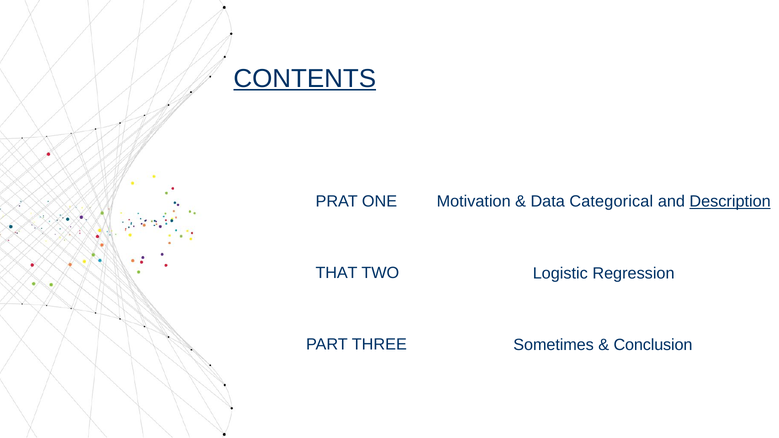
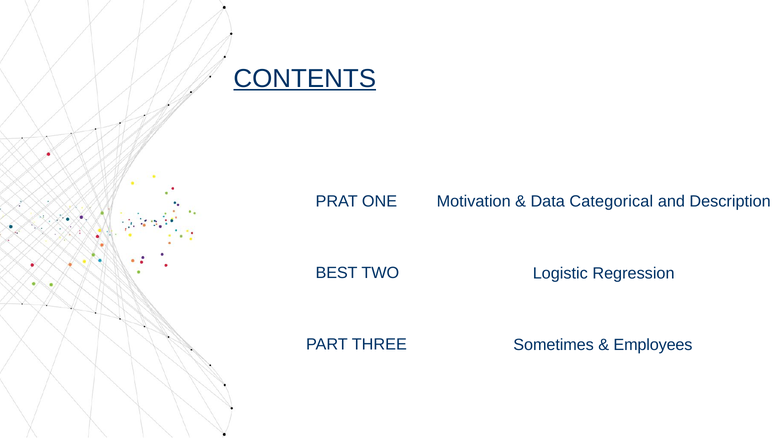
Description underline: present -> none
THAT: THAT -> BEST
Conclusion: Conclusion -> Employees
